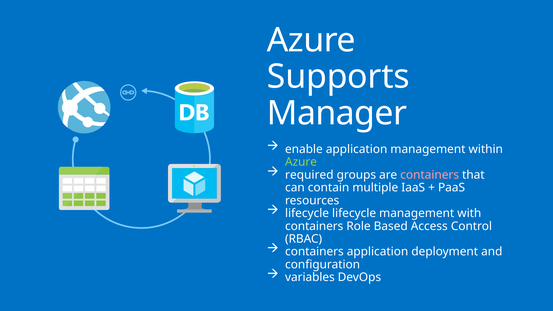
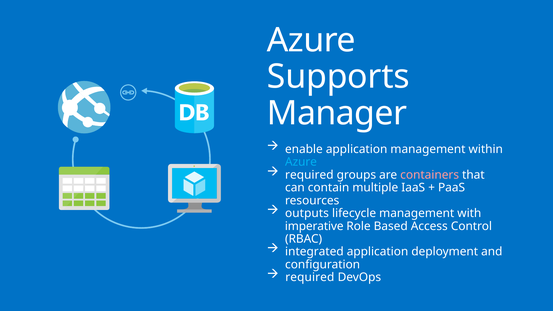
Azure at (301, 162) colour: light green -> light blue
lifecycle at (307, 213): lifecycle -> outputs
containers at (314, 226): containers -> imperative
containers at (314, 252): containers -> integrated
variables at (310, 277): variables -> required
